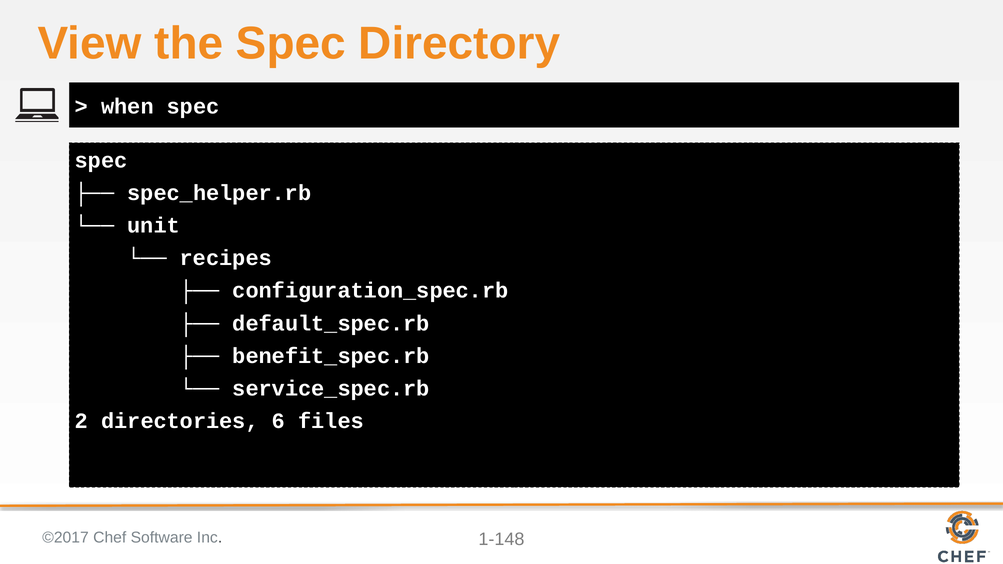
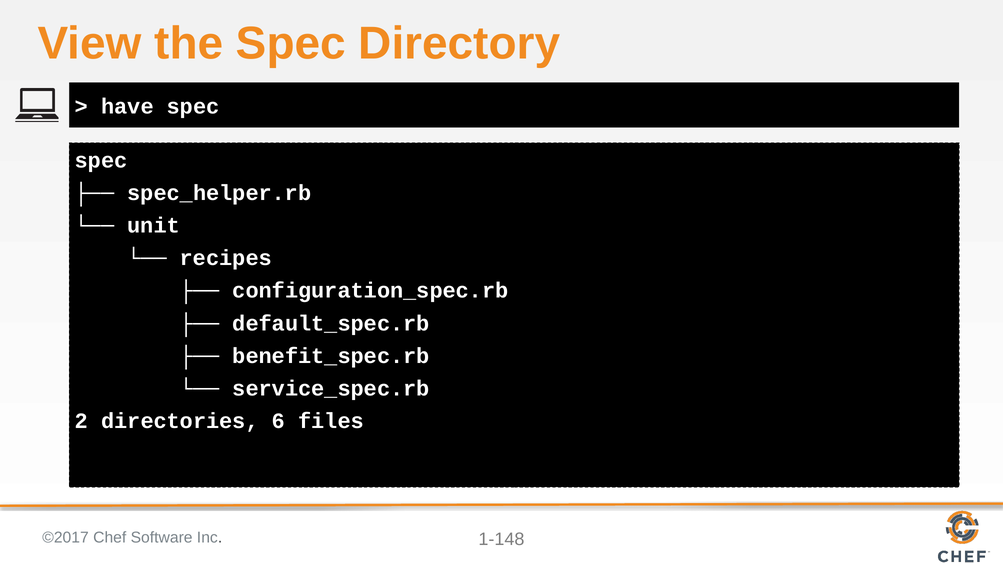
when: when -> have
